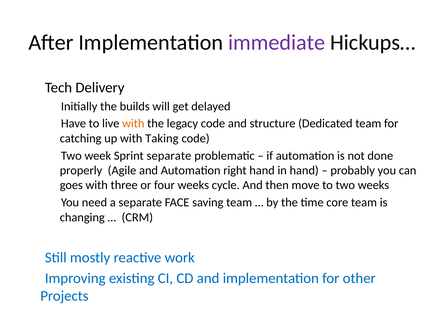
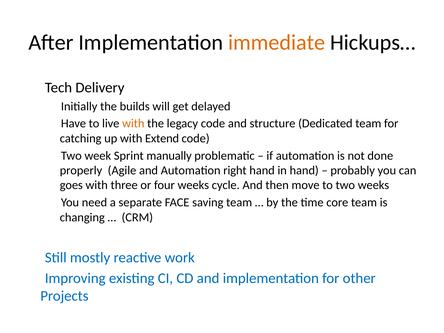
immediate colour: purple -> orange
Taking: Taking -> Extend
Sprint separate: separate -> manually
